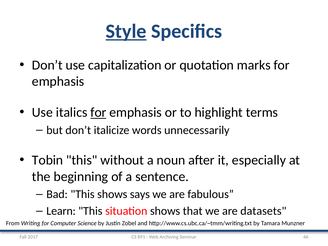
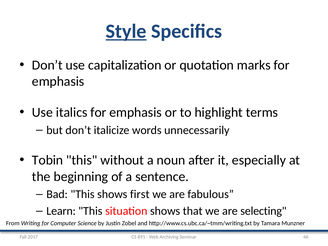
for at (98, 112) underline: present -> none
says: says -> first
datasets: datasets -> selecting
